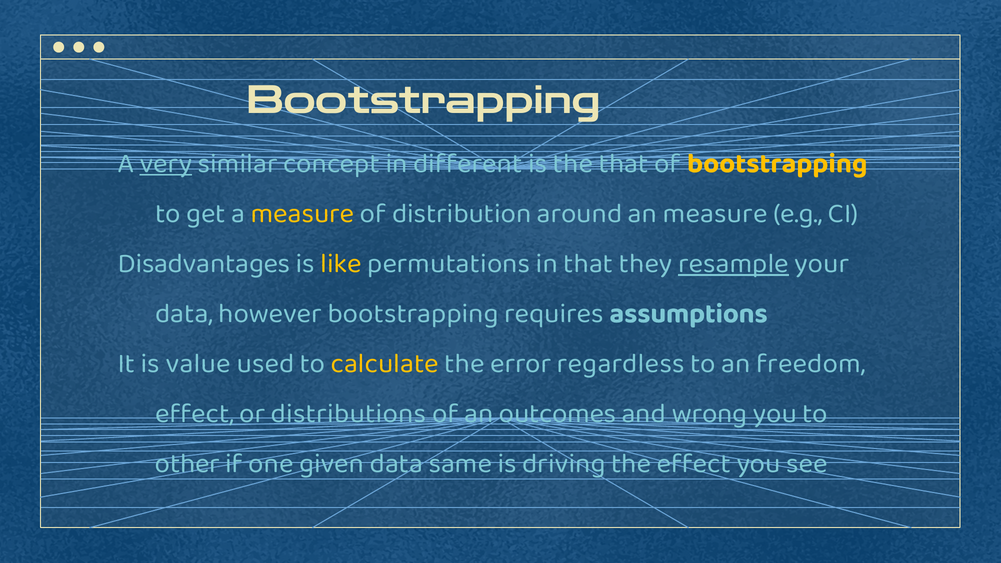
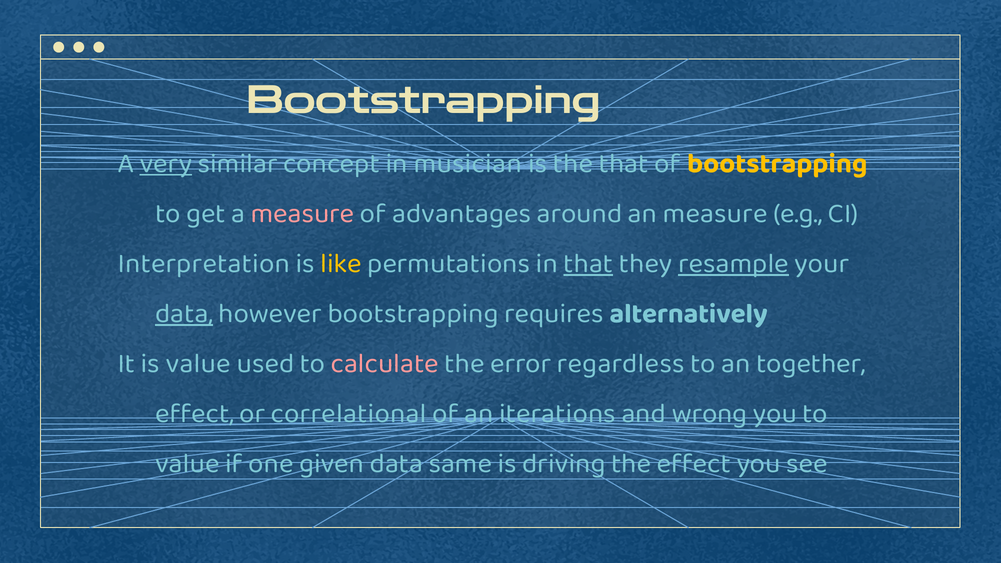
different: different -> musician
measure at (303, 213) colour: yellow -> pink
distribution: distribution -> advantages
Disadvantages: Disadvantages -> Interpretation
that at (588, 263) underline: none -> present
data at (184, 313) underline: none -> present
assumptions: assumptions -> alternatively
calculate colour: yellow -> pink
freedom: freedom -> together
distributions: distributions -> correlational
outcomes: outcomes -> iterations
other at (187, 463): other -> value
